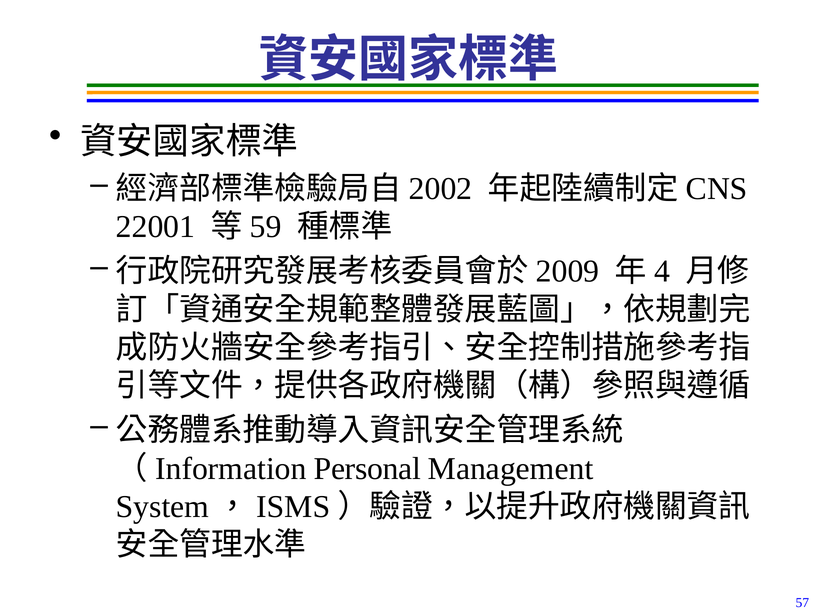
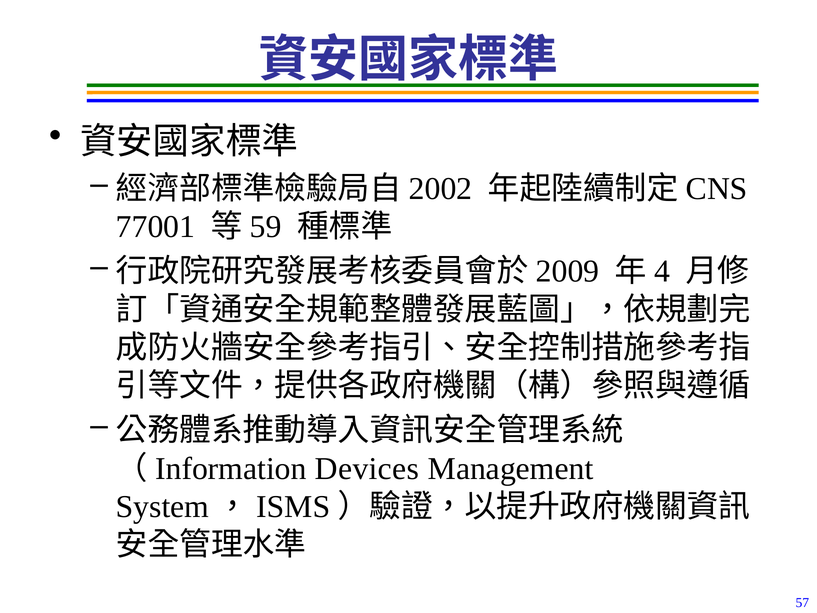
22001: 22001 -> 77001
Personal: Personal -> Devices
